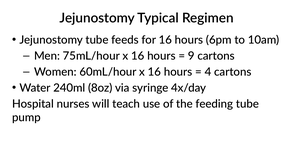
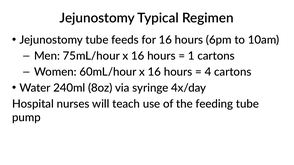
9: 9 -> 1
